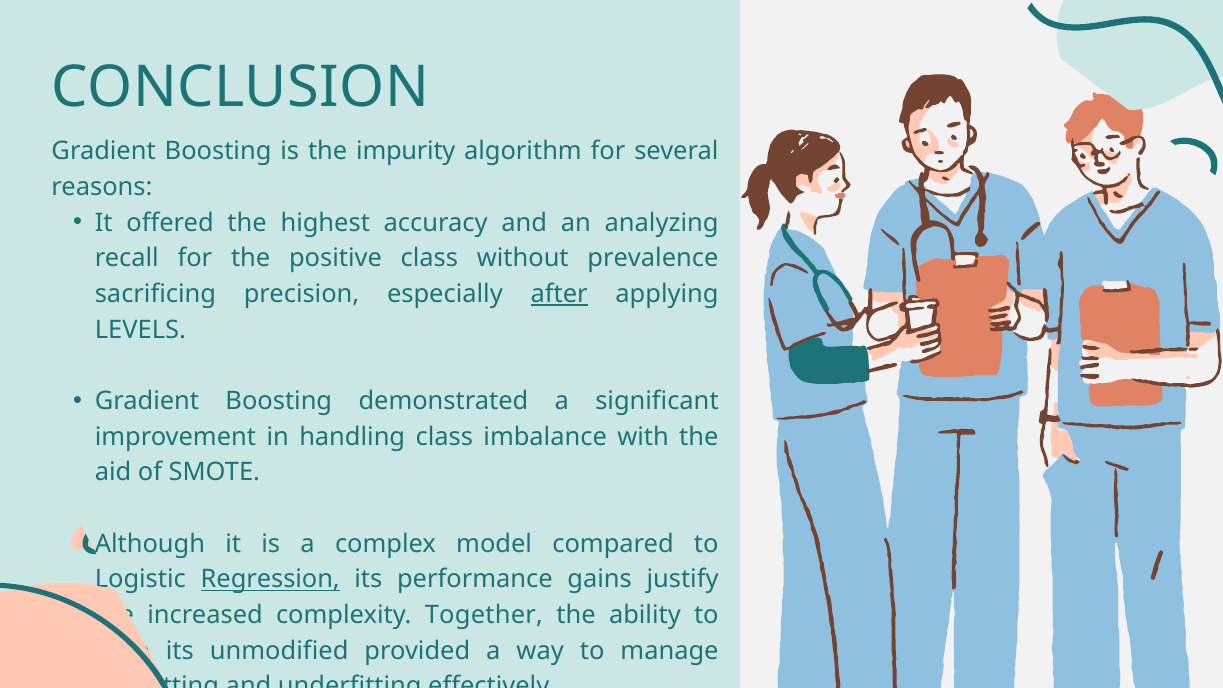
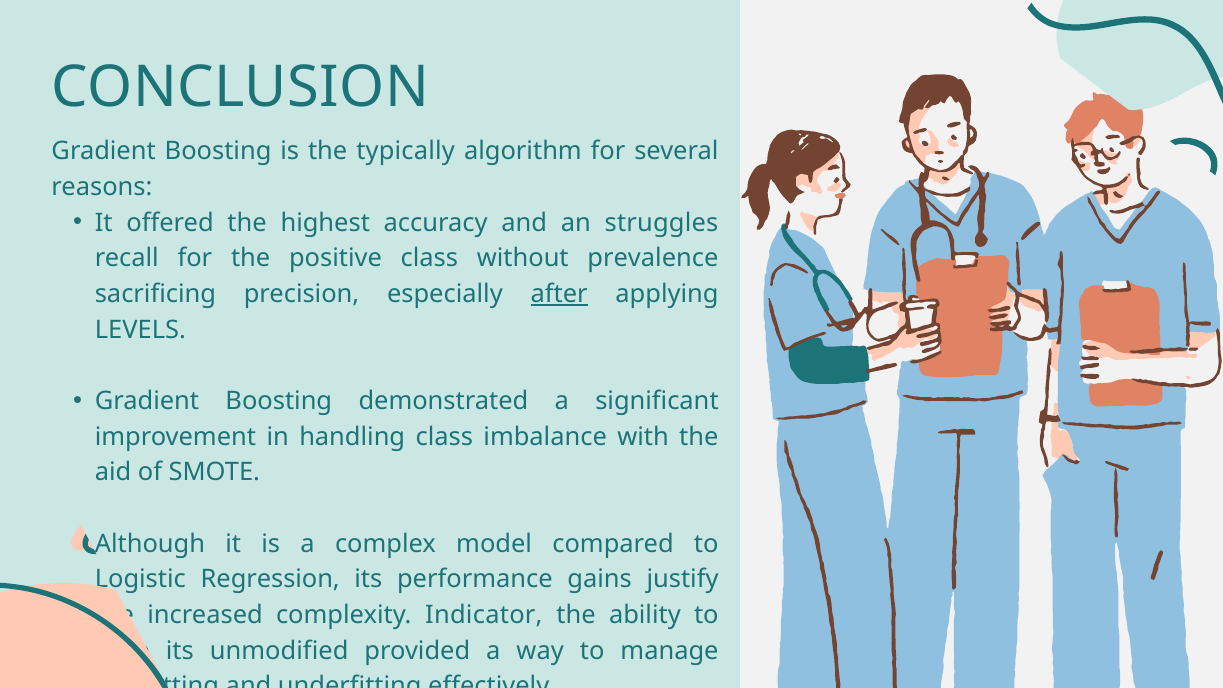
impurity: impurity -> typically
analyzing: analyzing -> struggles
Regression underline: present -> none
Together: Together -> Indicator
